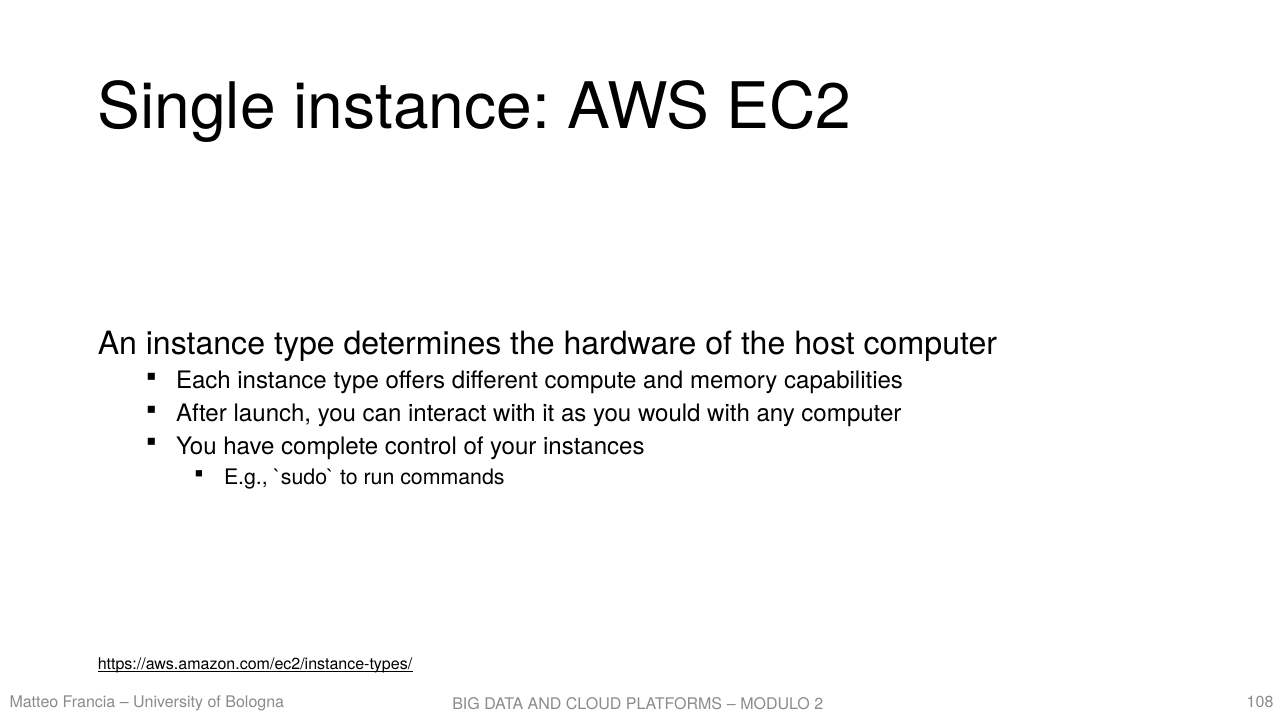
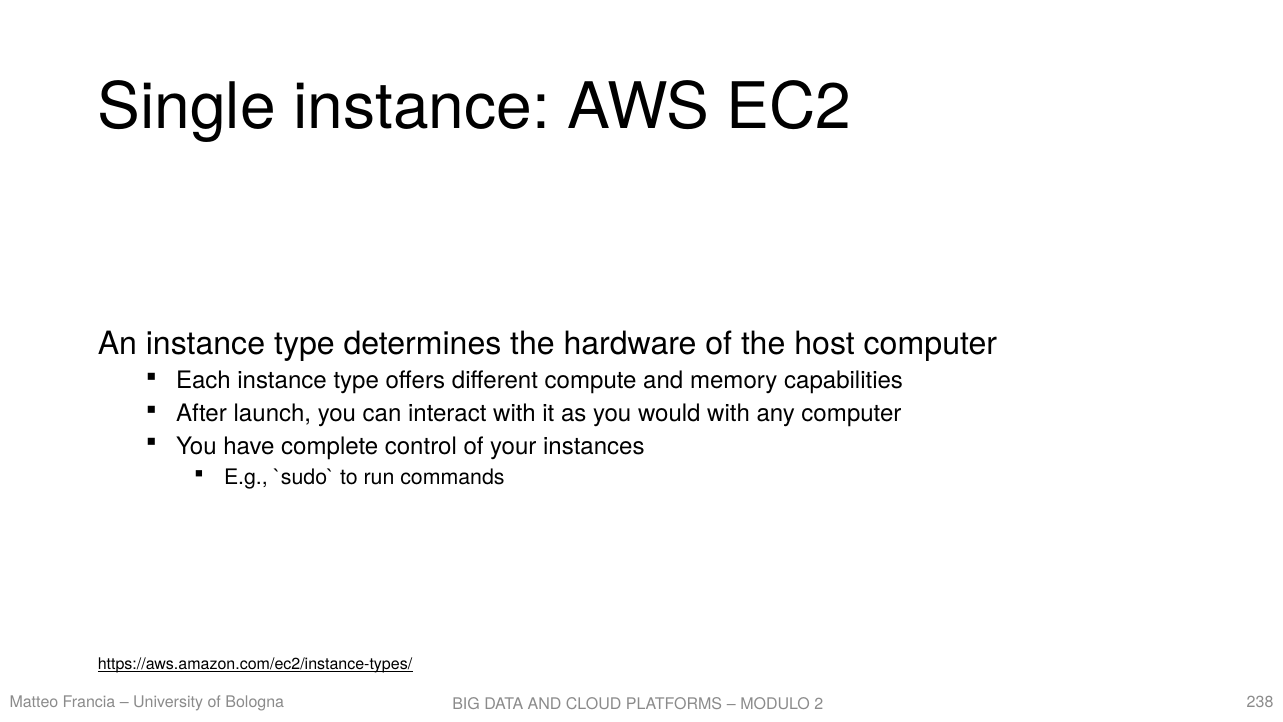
108: 108 -> 238
